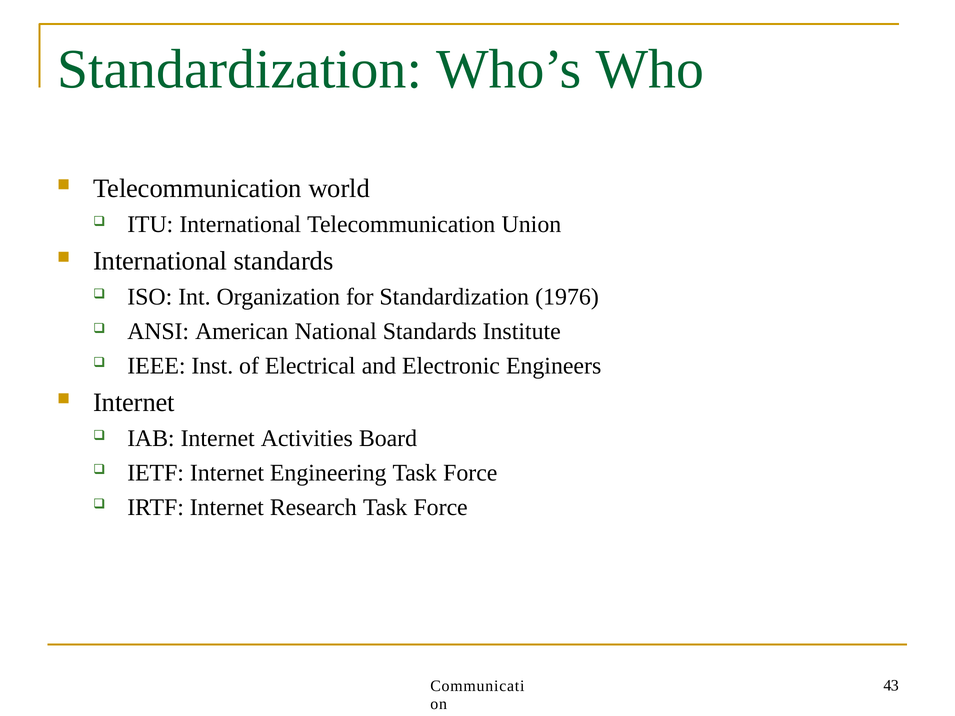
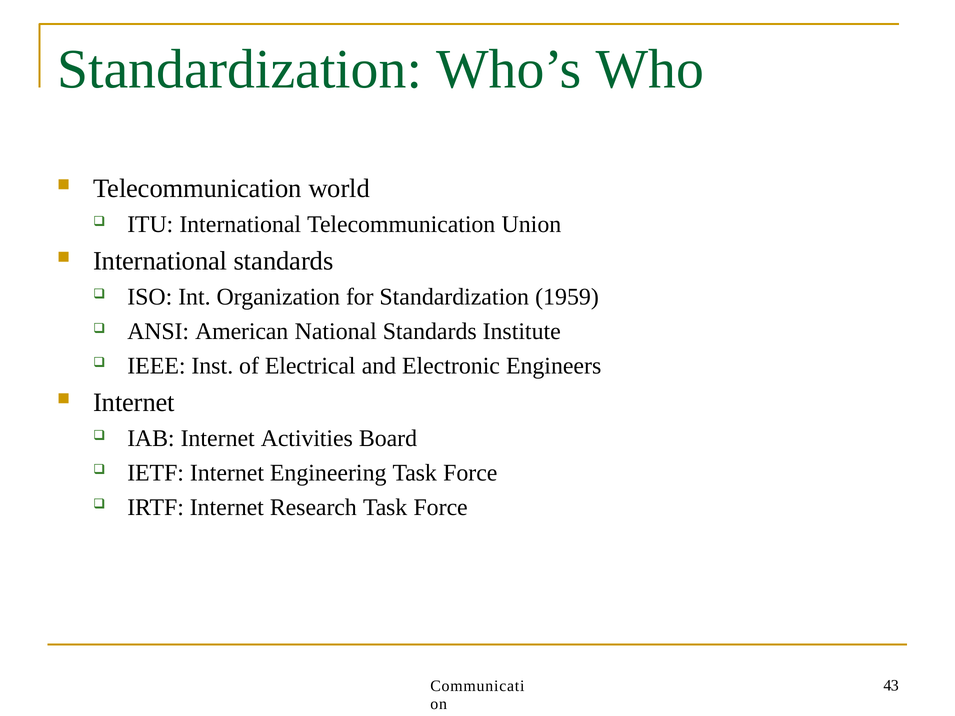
1976: 1976 -> 1959
